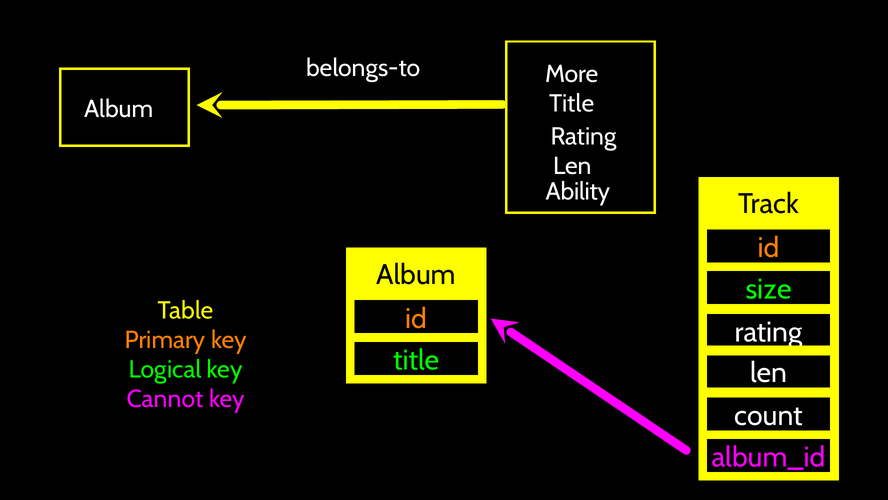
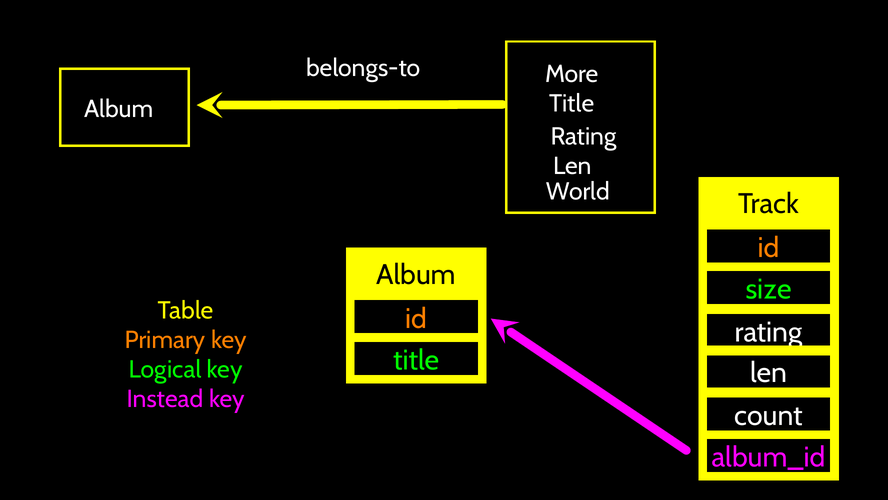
Ability: Ability -> World
Cannot: Cannot -> Instead
